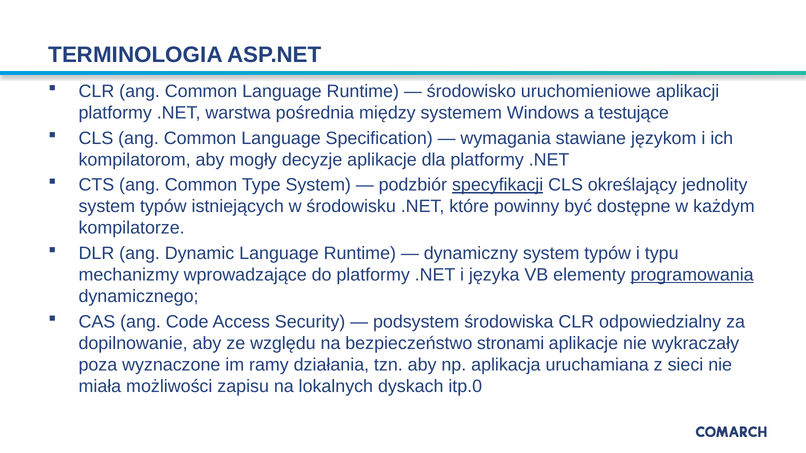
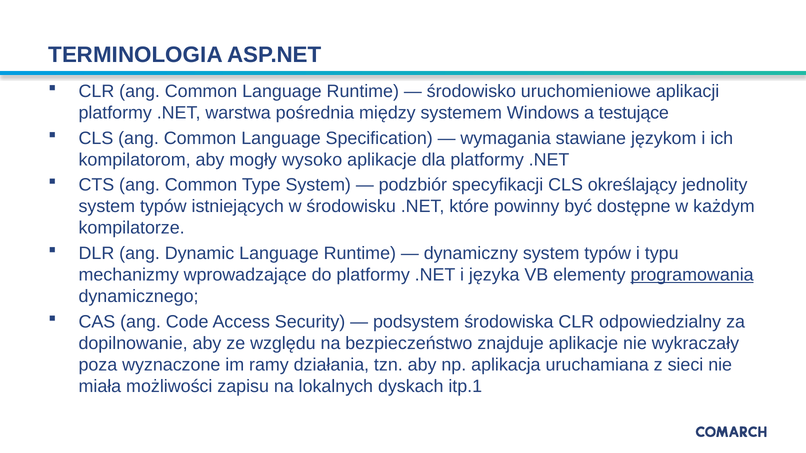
decyzje: decyzje -> wysoko
specyfikacji underline: present -> none
stronami: stronami -> znajduje
itp.0: itp.0 -> itp.1
